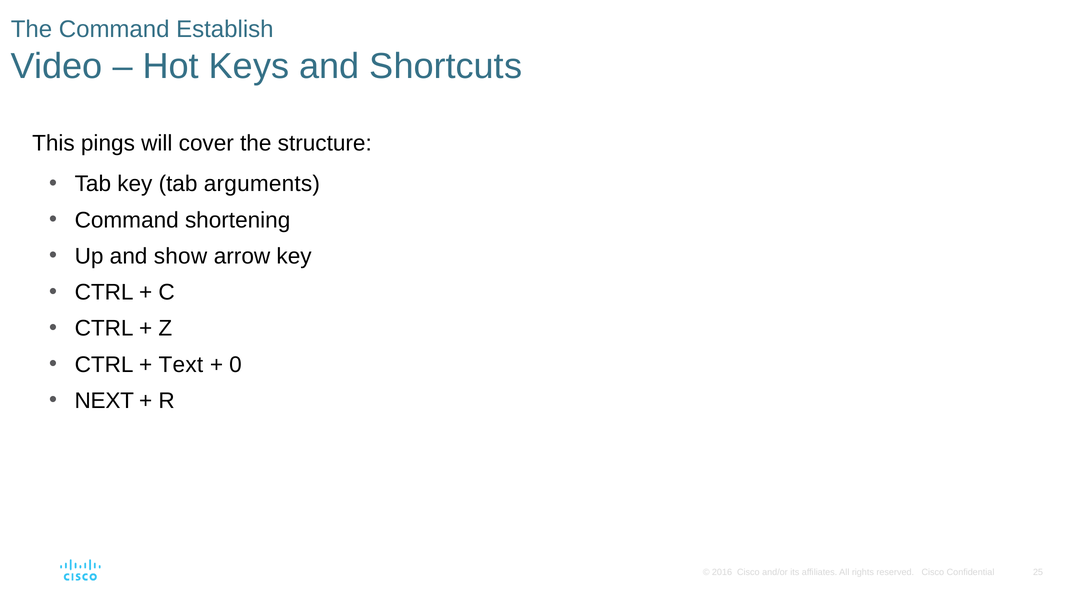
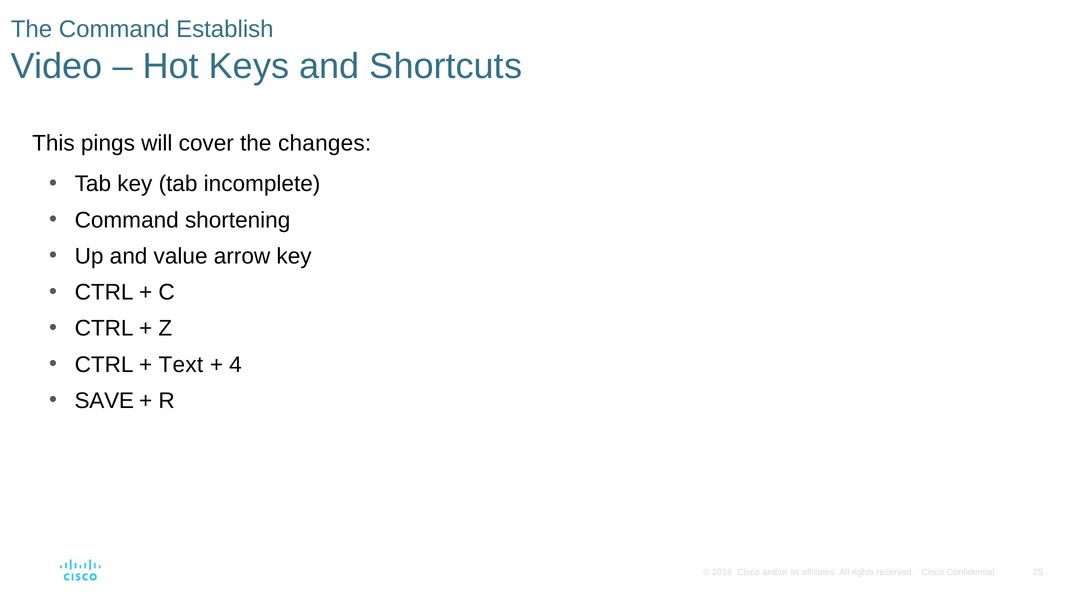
structure: structure -> changes
arguments: arguments -> incomplete
show: show -> value
0: 0 -> 4
NEXT: NEXT -> SAVE
